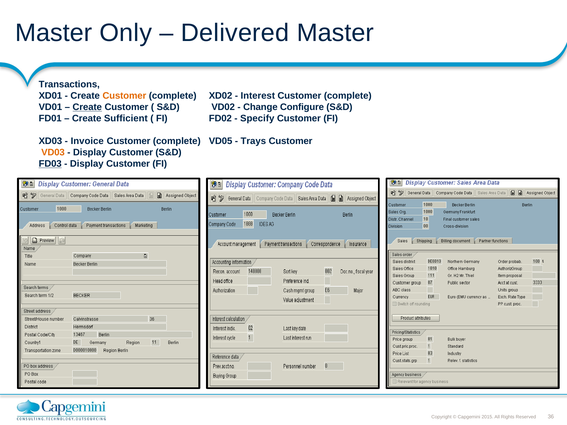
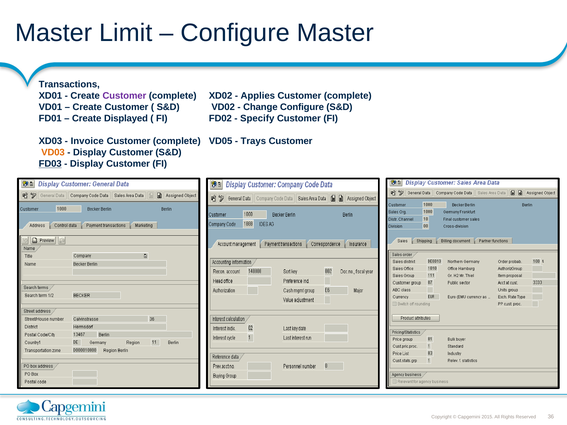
Only: Only -> Limit
Delivered at (235, 33): Delivered -> Configure
Customer at (124, 96) colour: orange -> purple
Interest: Interest -> Applies
Create at (87, 107) underline: present -> none
Sufficient: Sufficient -> Displayed
